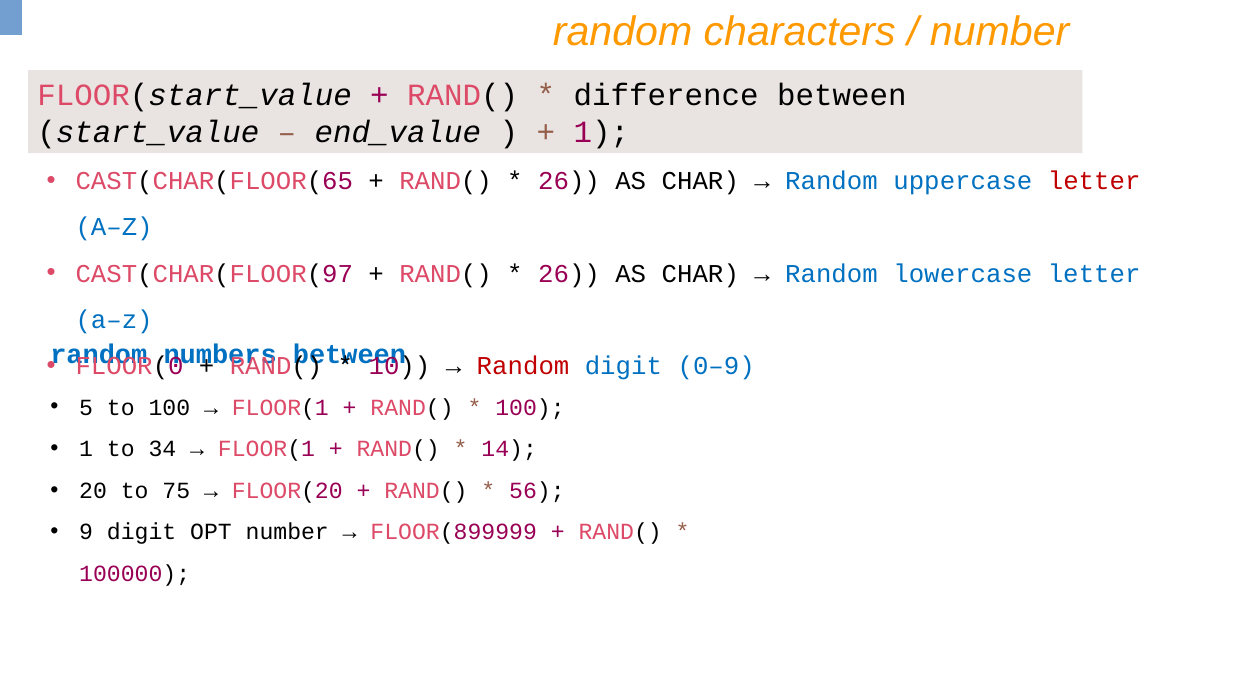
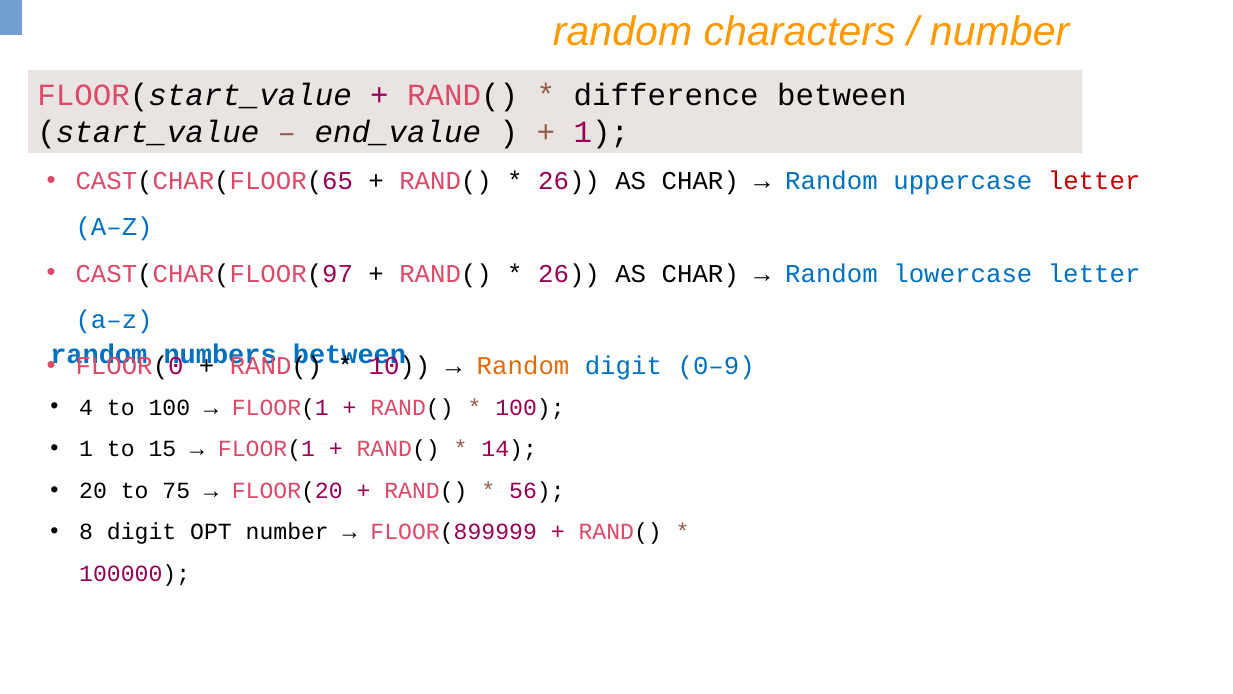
Random at (523, 366) colour: red -> orange
5: 5 -> 4
34: 34 -> 15
9: 9 -> 8
